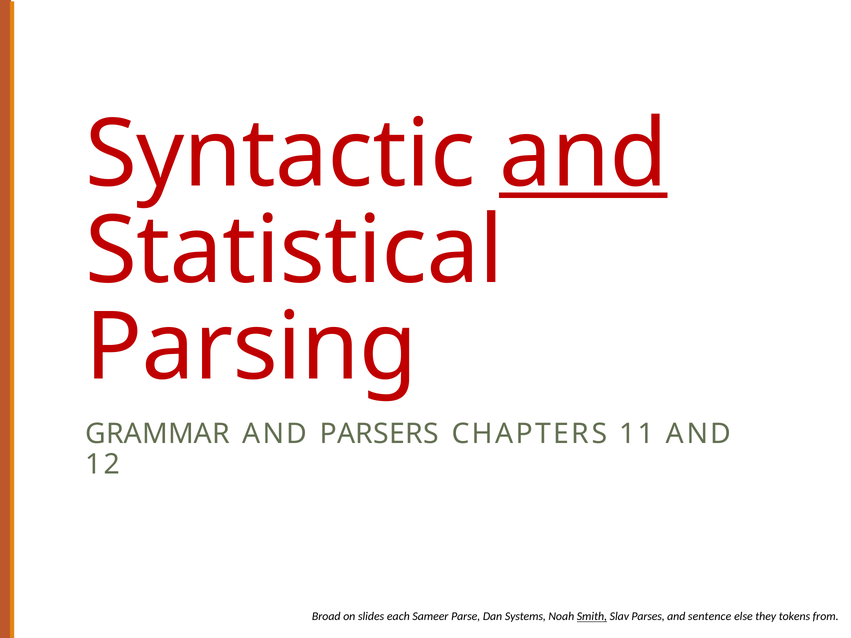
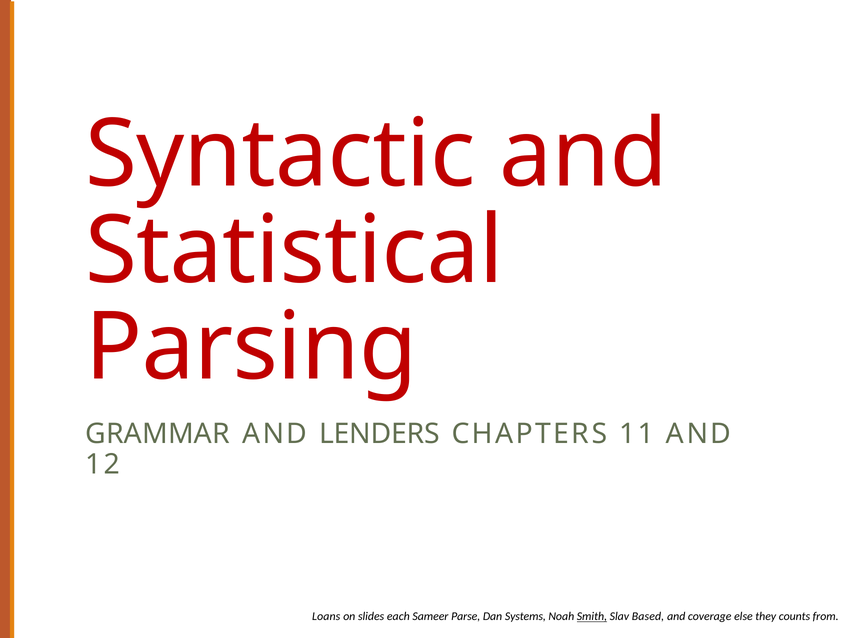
and at (583, 155) underline: present -> none
PARSERS: PARSERS -> LENDERS
Broad: Broad -> Loans
Parses: Parses -> Based
sentence: sentence -> coverage
tokens: tokens -> counts
